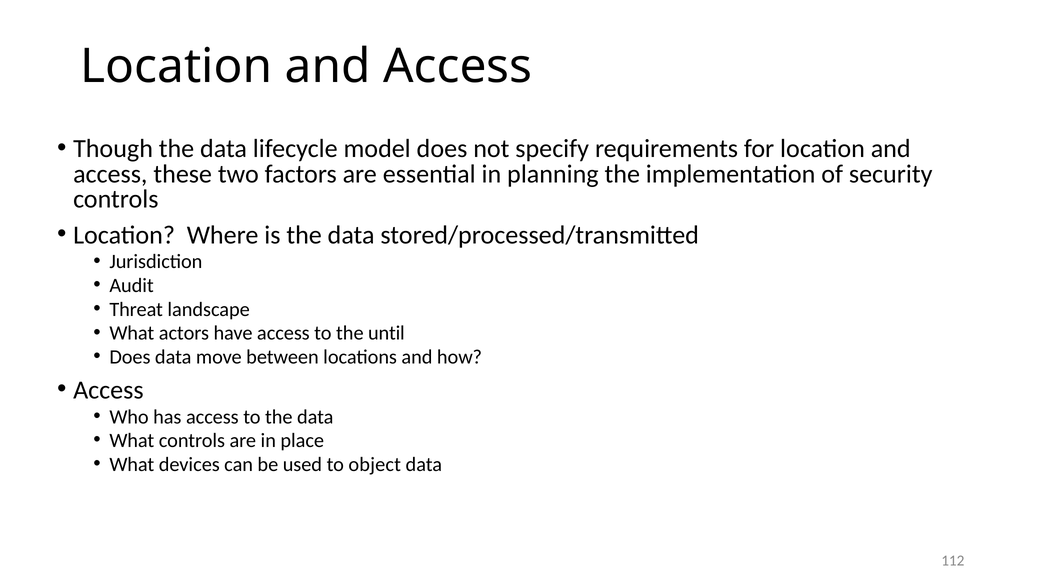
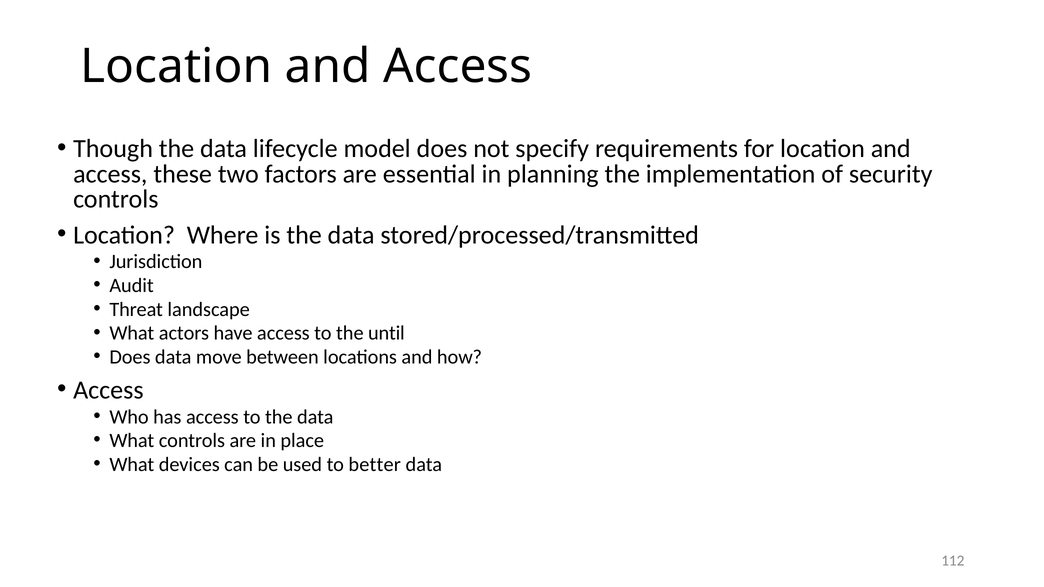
object: object -> better
